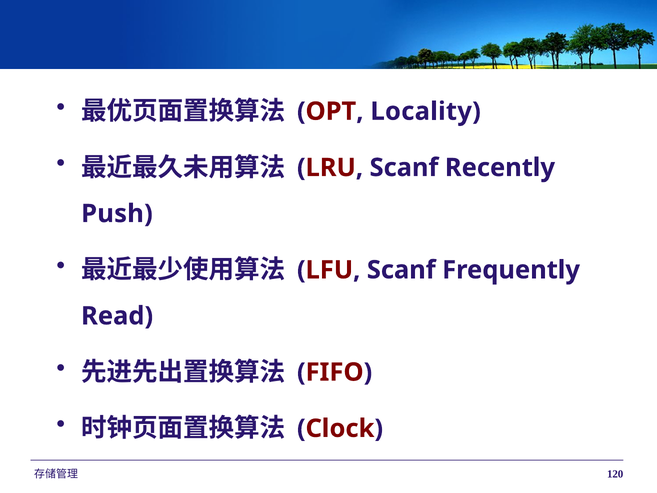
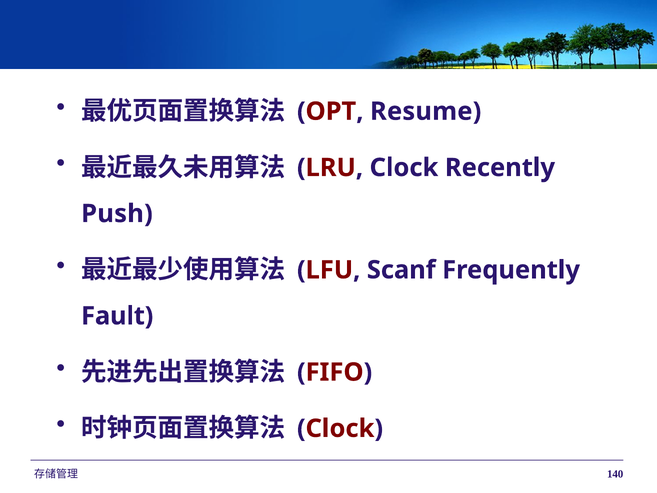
Locality: Locality -> Resume
LRU Scanf: Scanf -> Clock
Read: Read -> Fault
120: 120 -> 140
